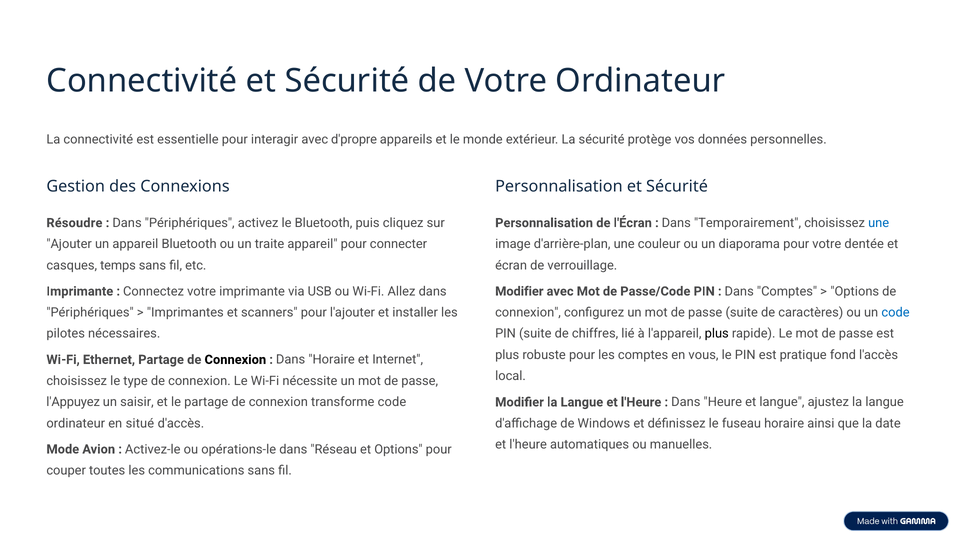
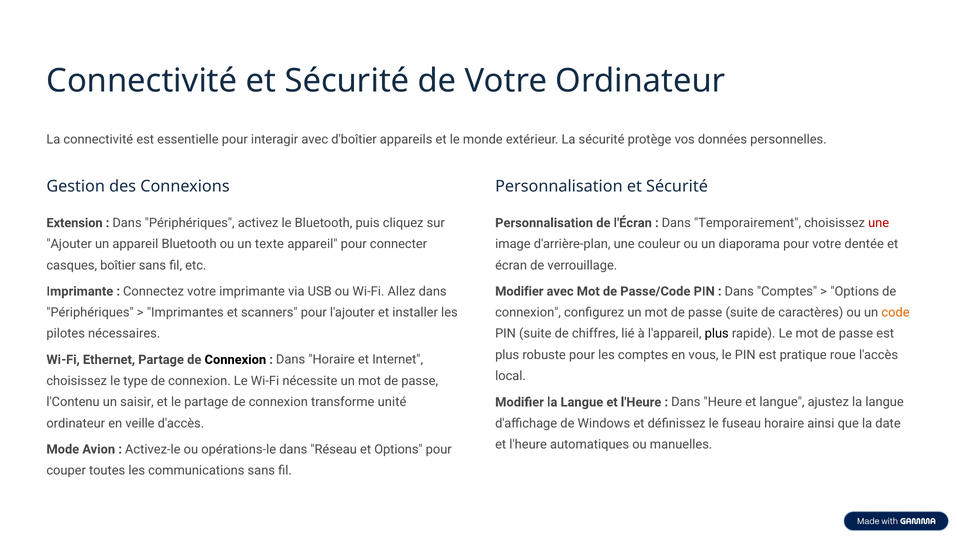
d'propre: d'propre -> d'boîtier
Résoudre: Résoudre -> Extension
une at (879, 223) colour: blue -> red
traite: traite -> texte
temps: temps -> boîtier
code at (896, 312) colour: blue -> orange
fond: fond -> roue
l'Appuyez: l'Appuyez -> l'Contenu
transforme code: code -> unité
situé: situé -> veille
